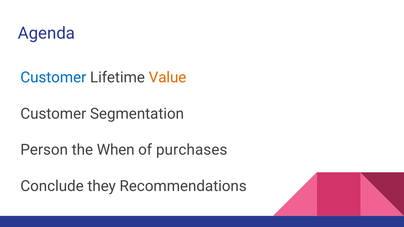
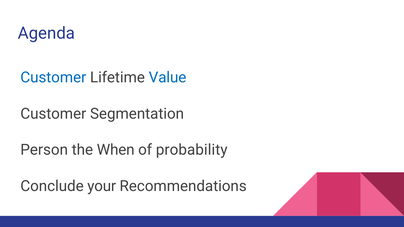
Value colour: orange -> blue
purchases: purchases -> probability
they: they -> your
